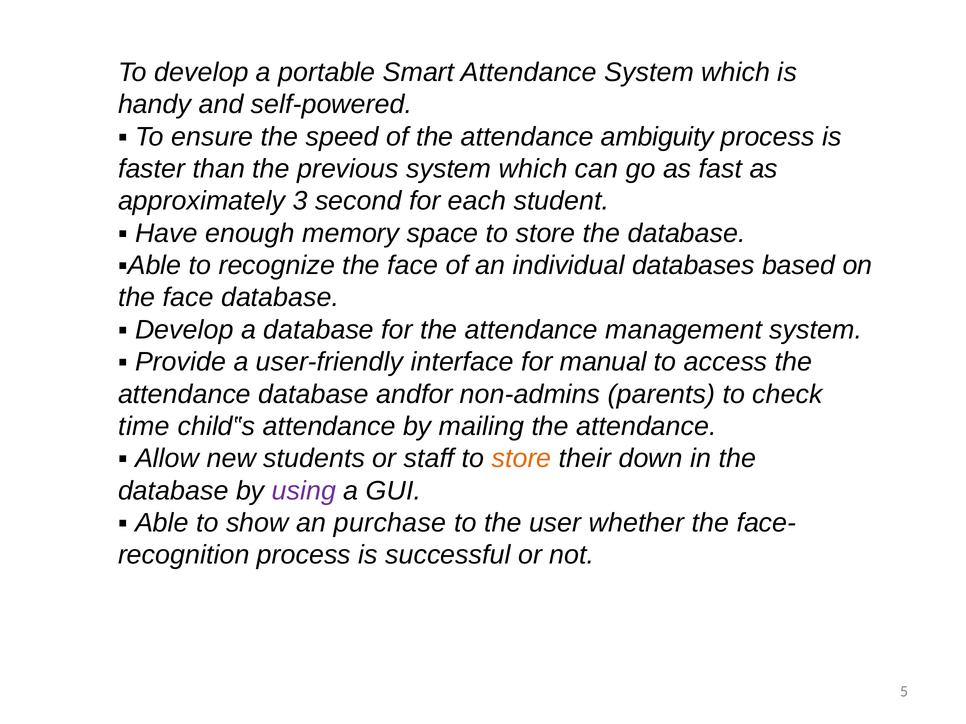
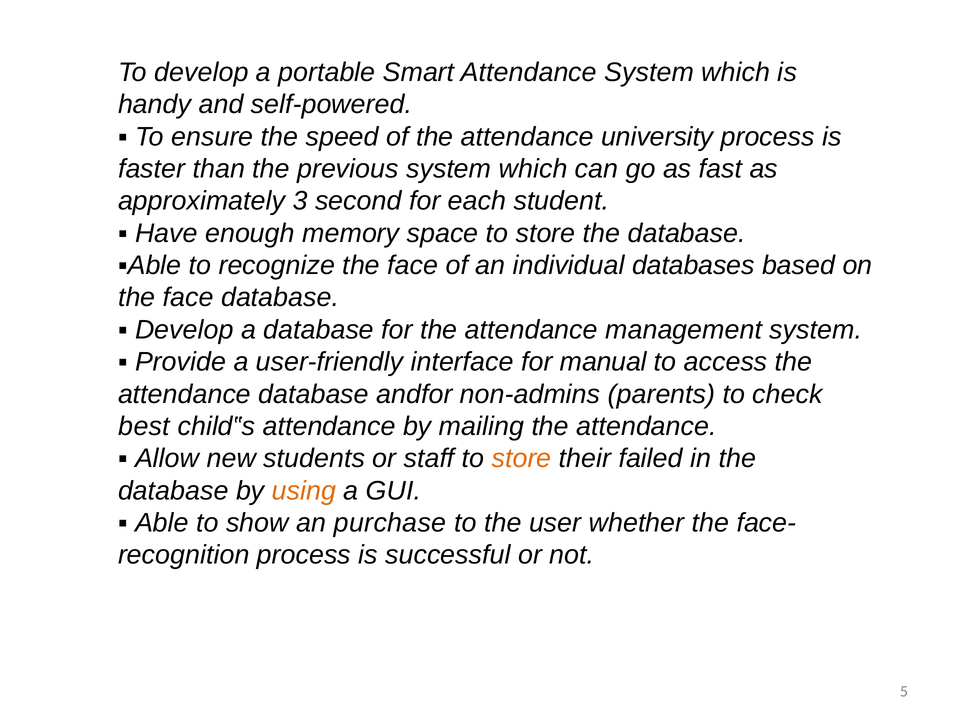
ambiguity: ambiguity -> university
time: time -> best
down: down -> failed
using colour: purple -> orange
